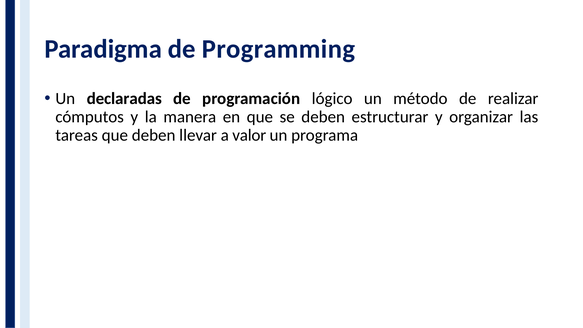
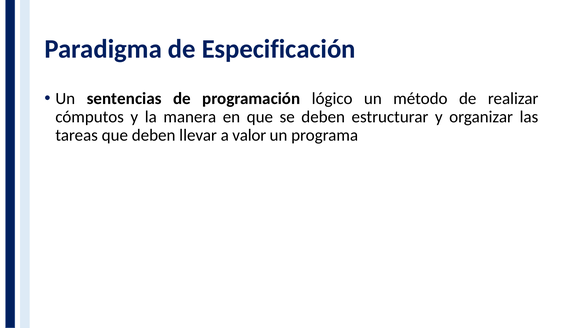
Programming: Programming -> Especificación
declaradas: declaradas -> sentencias
